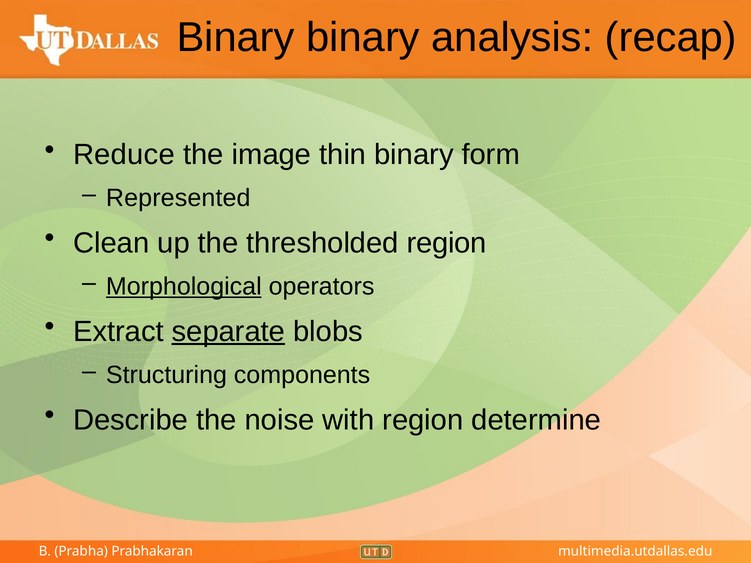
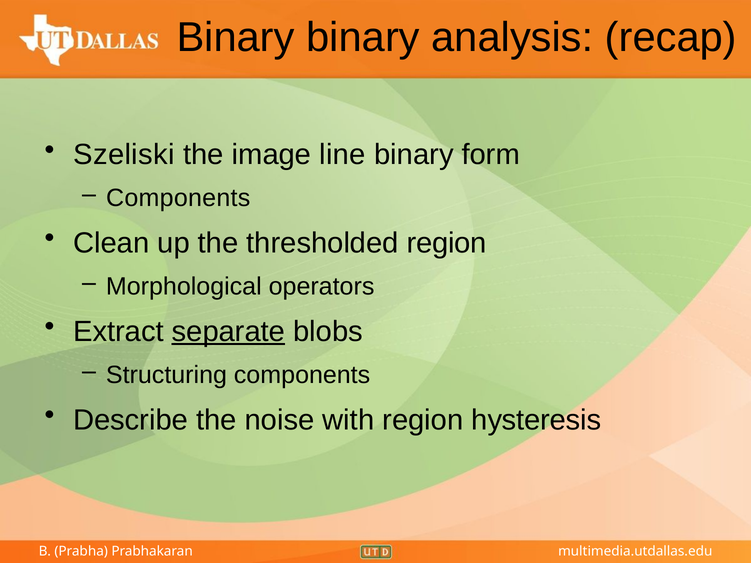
Reduce: Reduce -> Szeliski
thin: thin -> line
Represented at (178, 198): Represented -> Components
Morphological underline: present -> none
determine: determine -> hysteresis
